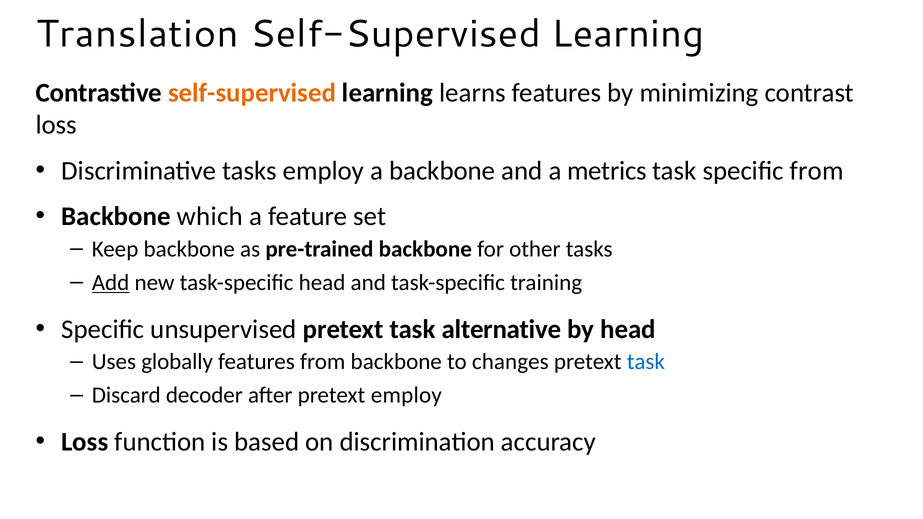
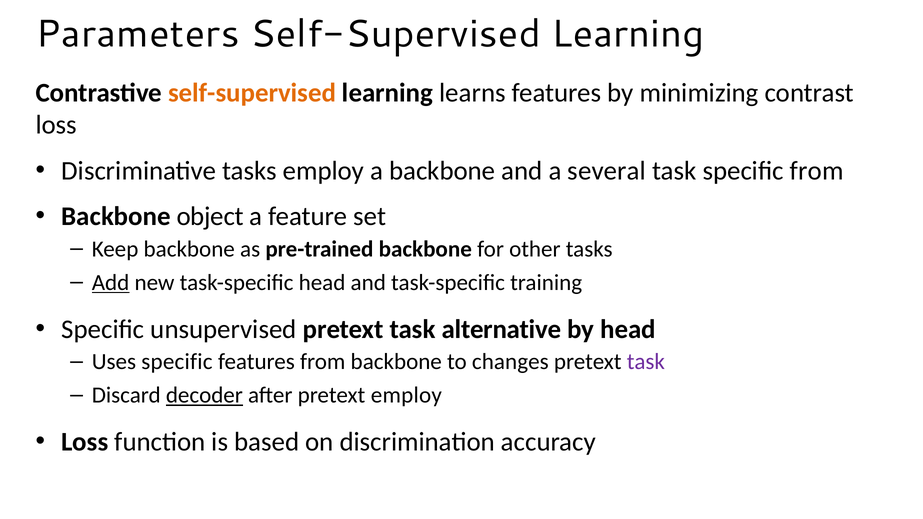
Translation: Translation -> Parameters
metrics: metrics -> several
which: which -> object
Uses globally: globally -> specific
task at (646, 362) colour: blue -> purple
decoder underline: none -> present
